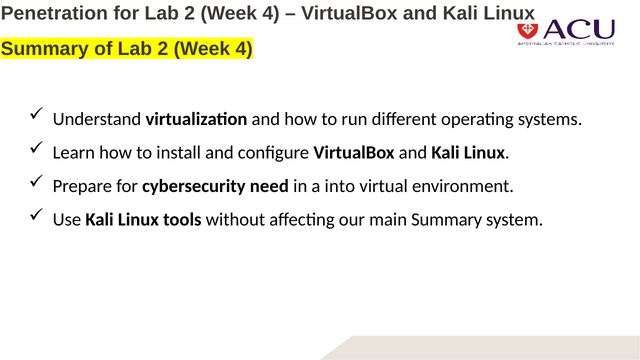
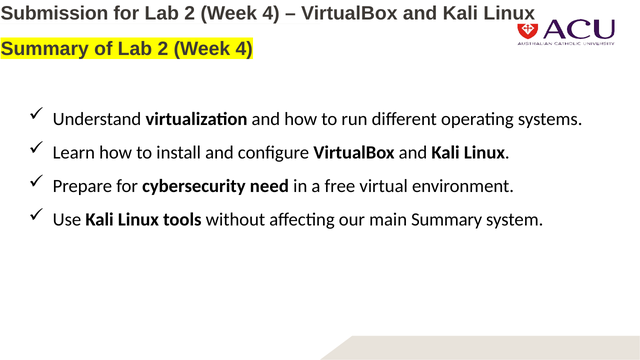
Penetration: Penetration -> Submission
into: into -> free
